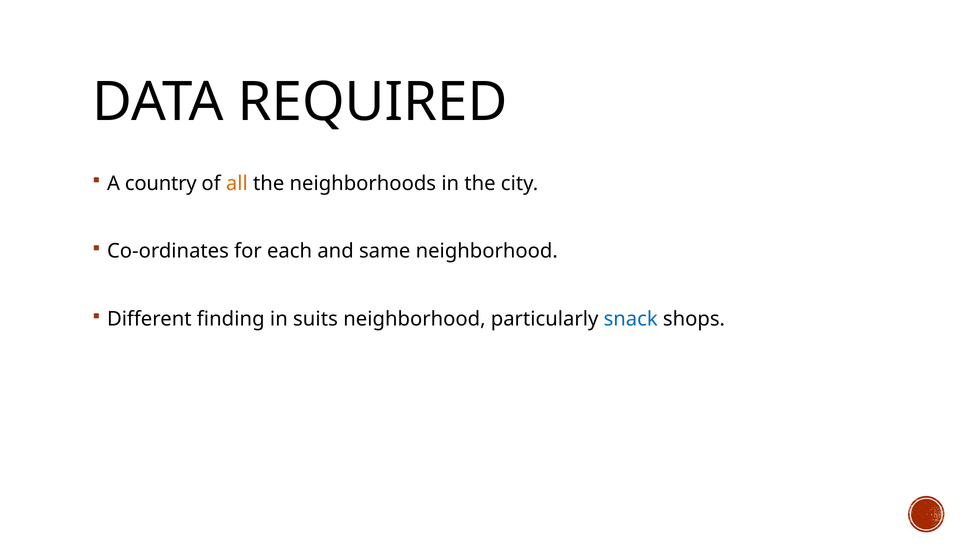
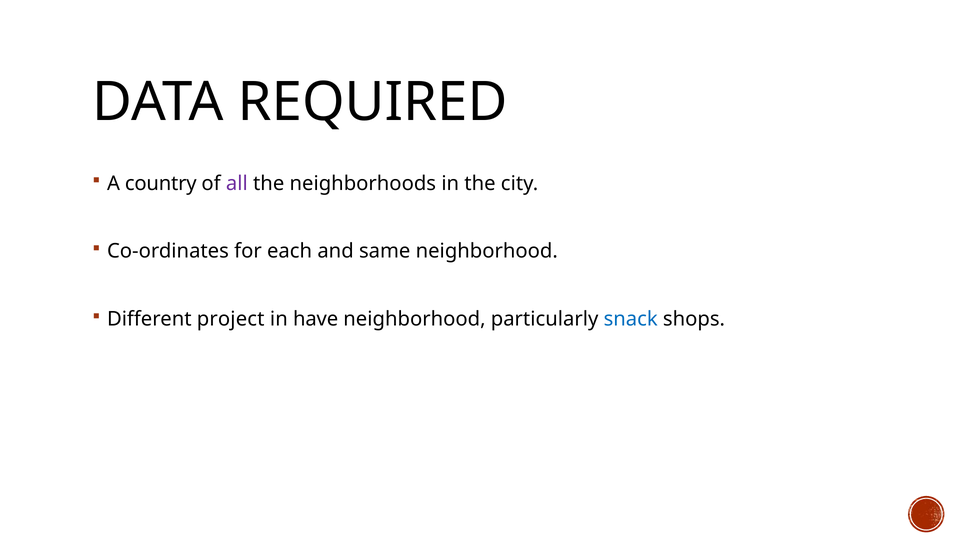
all colour: orange -> purple
finding: finding -> project
suits: suits -> have
